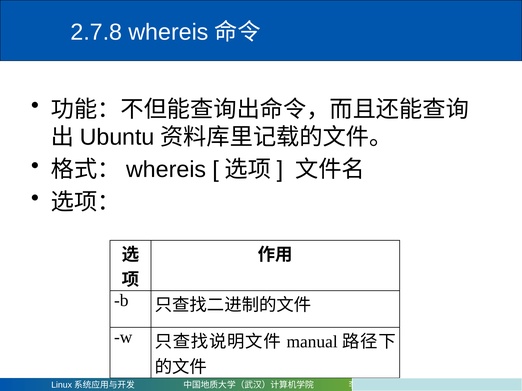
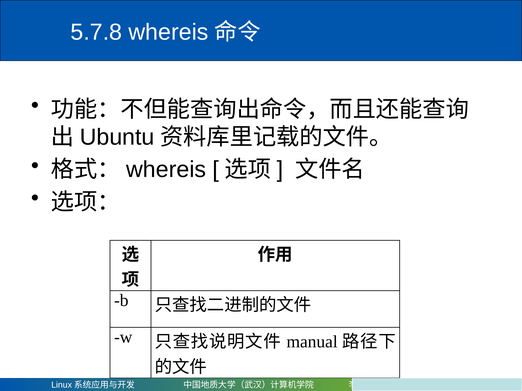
2.7.8: 2.7.8 -> 5.7.8
